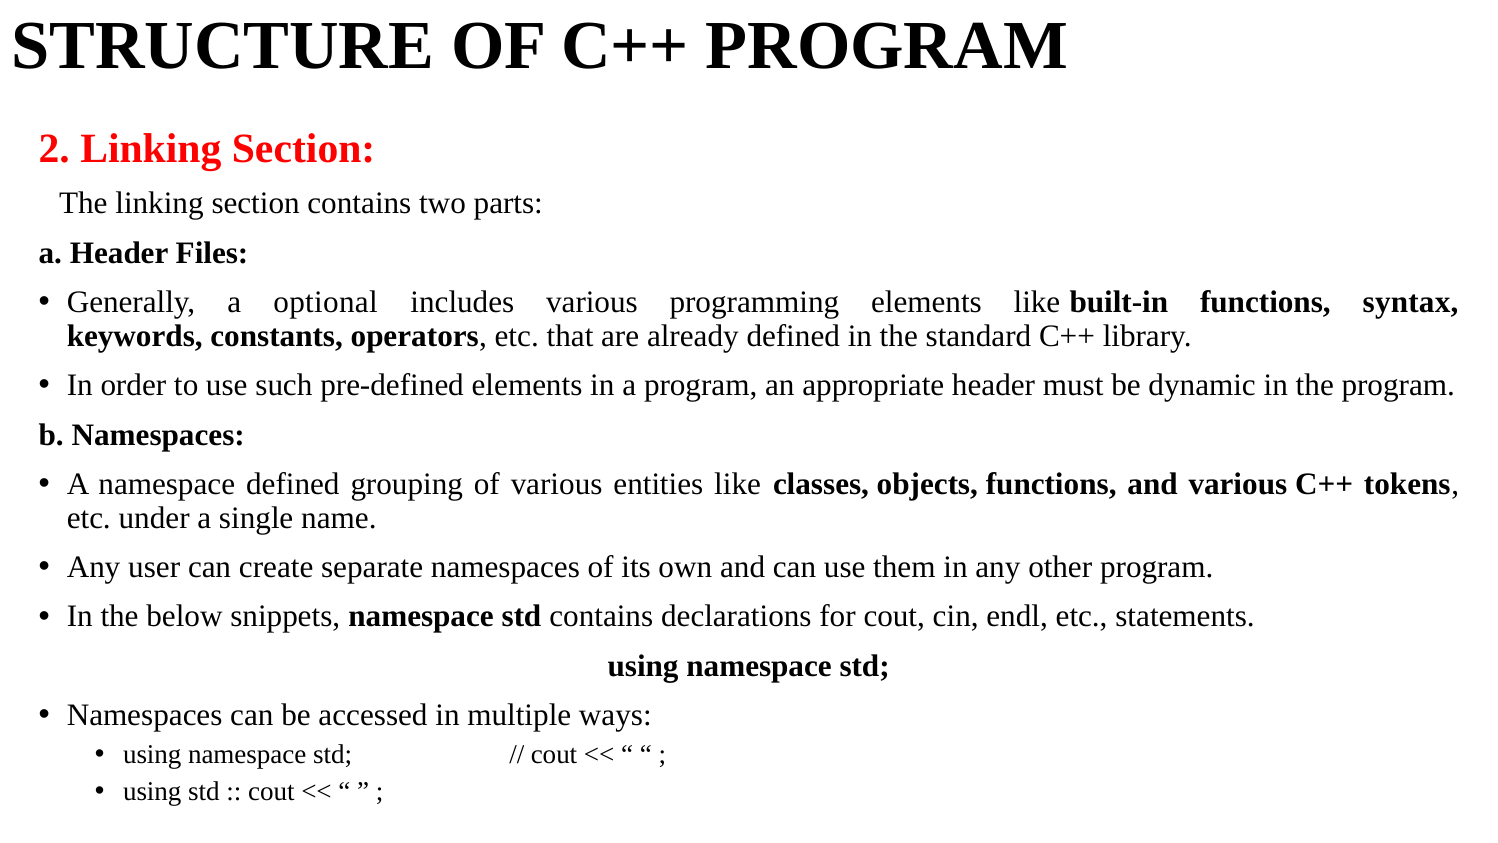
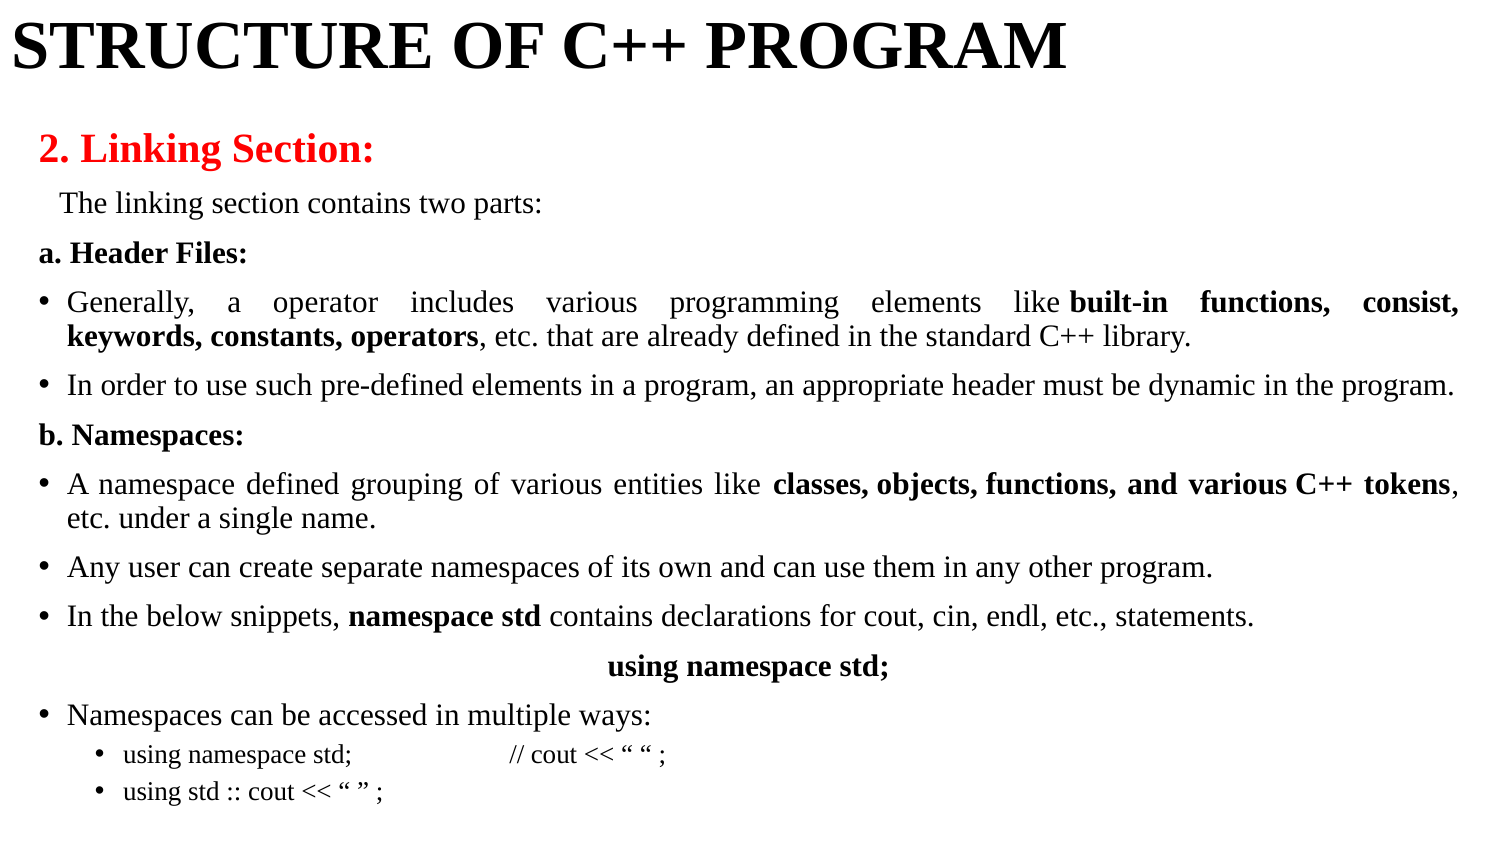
optional: optional -> operator
syntax: syntax -> consist
